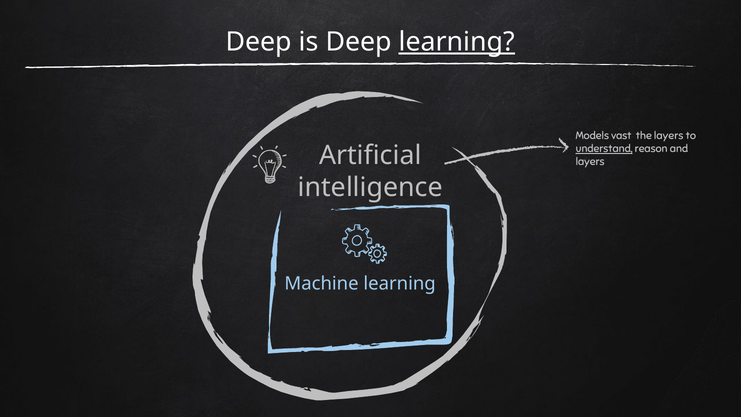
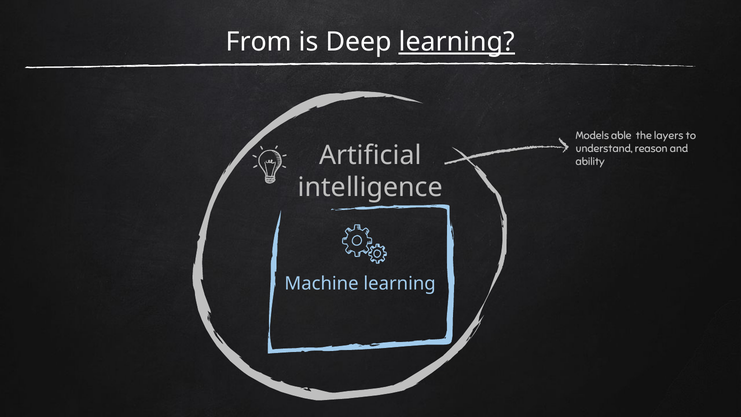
Deep at (259, 42): Deep -> From
vast: vast -> able
understand underline: present -> none
layers at (590, 162): layers -> ability
